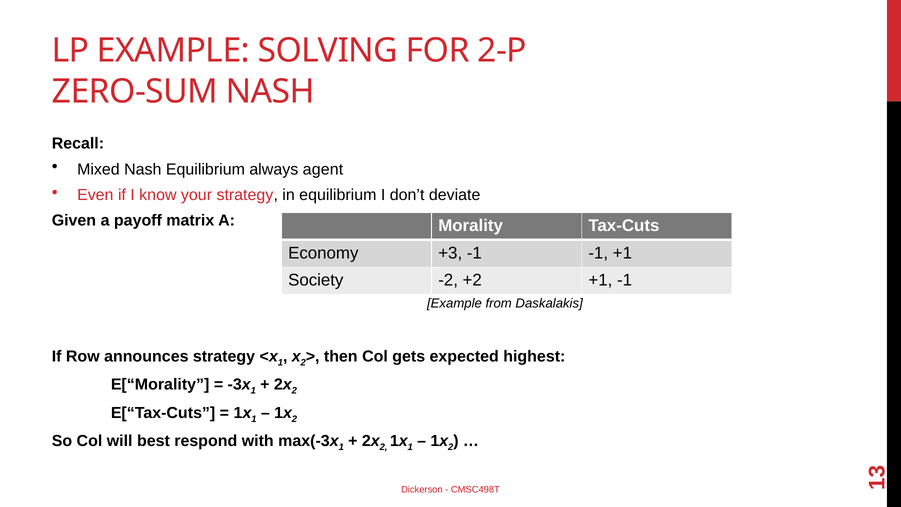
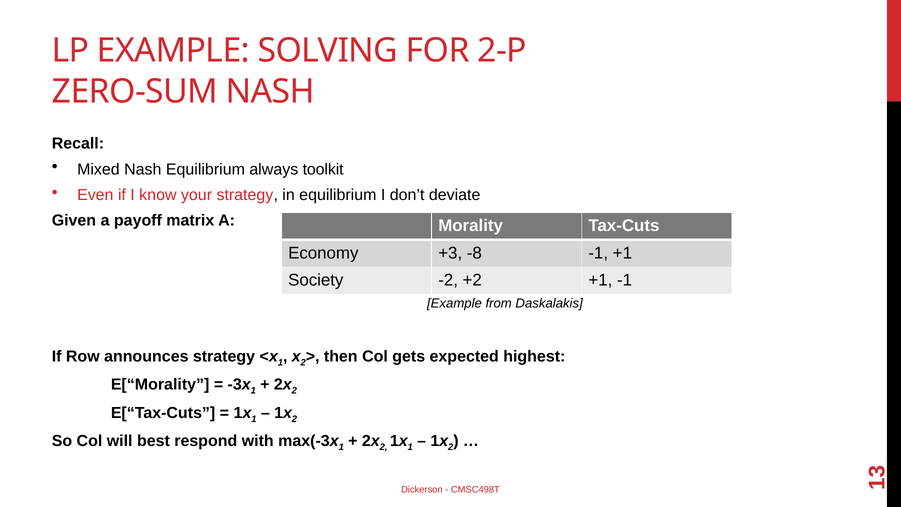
agent: agent -> toolkit
+3 -1: -1 -> -8
